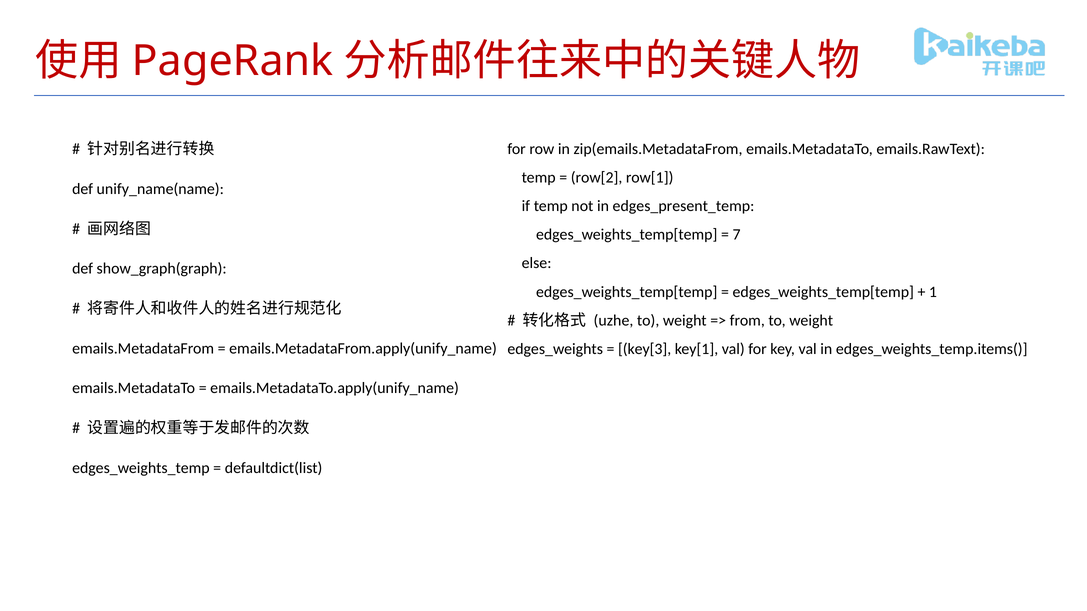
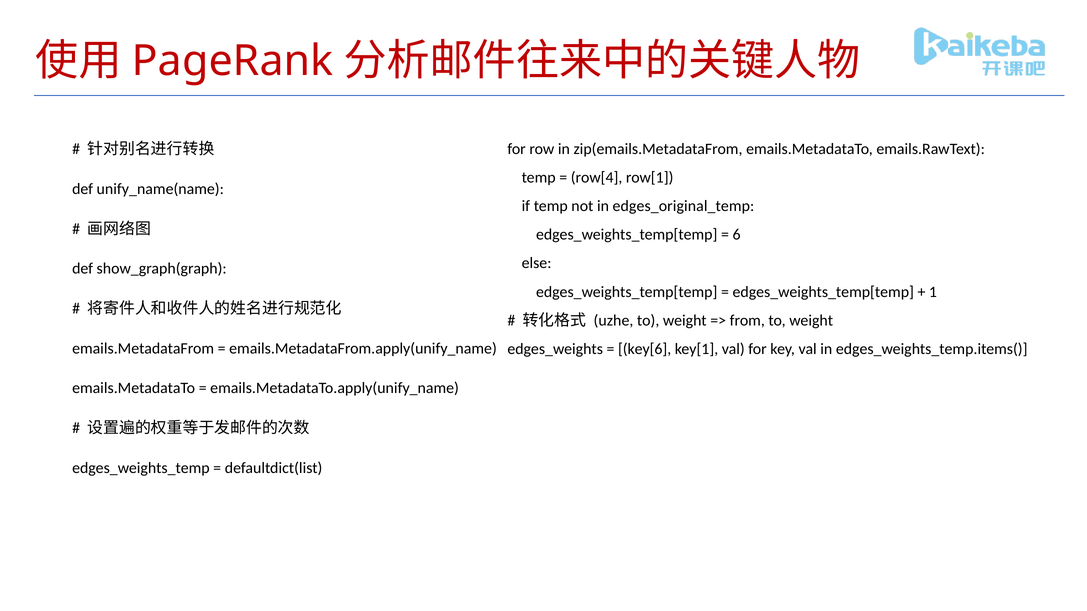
row[2: row[2 -> row[4
edges_present_temp: edges_present_temp -> edges_original_temp
7: 7 -> 6
key[3: key[3 -> key[6
